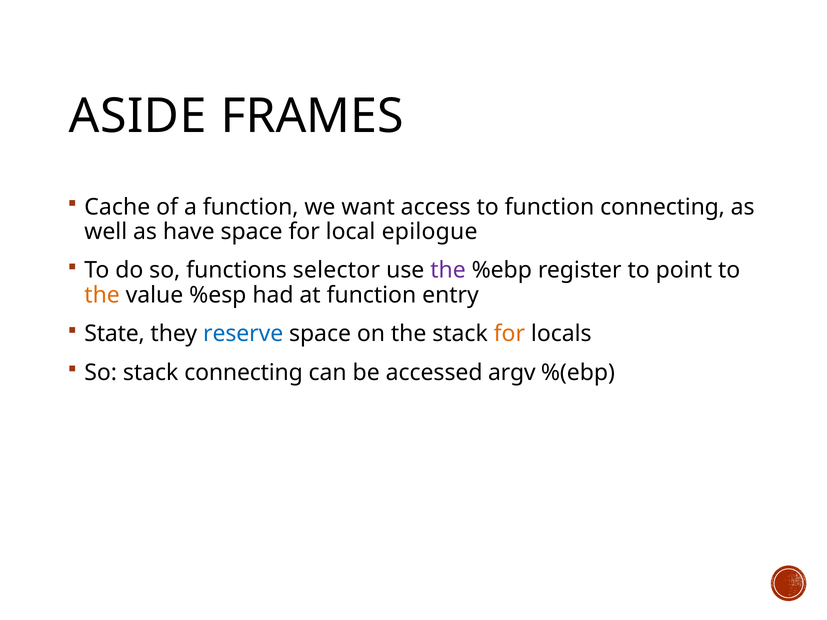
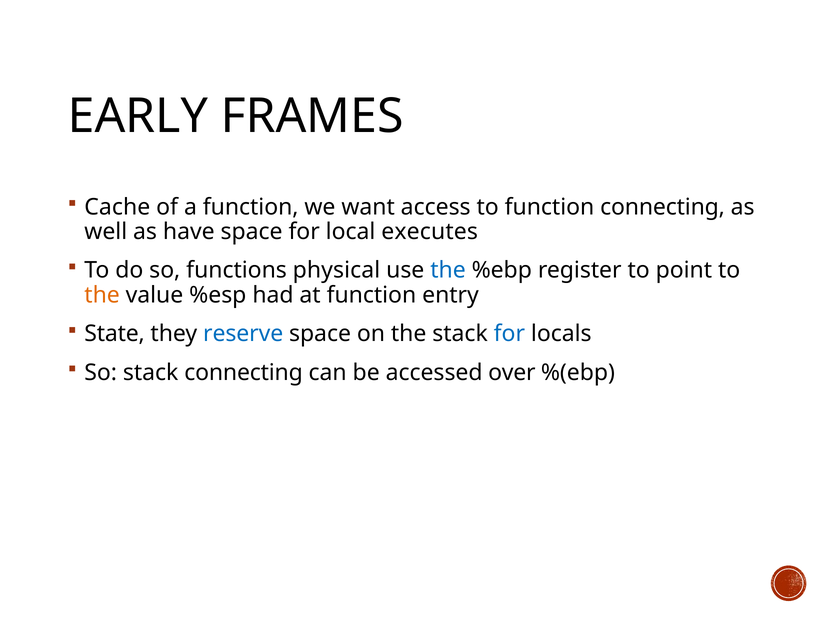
ASIDE: ASIDE -> EARLY
epilogue: epilogue -> executes
selector: selector -> physical
the at (448, 271) colour: purple -> blue
for at (509, 334) colour: orange -> blue
argv: argv -> over
